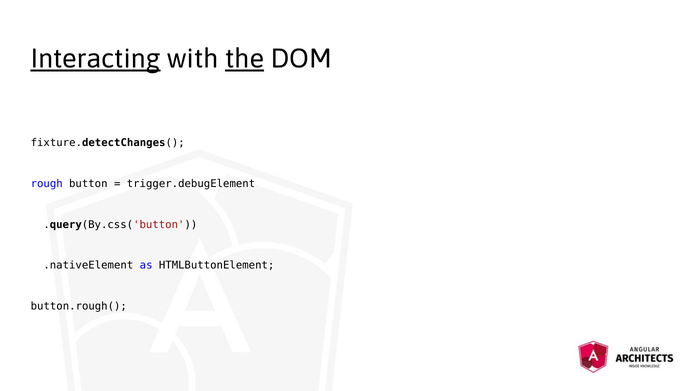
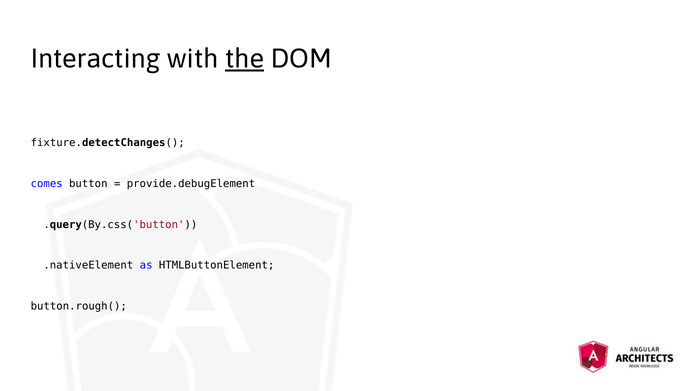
Interacting underline: present -> none
rough: rough -> comes
trigger.debugElement: trigger.debugElement -> provide.debugElement
